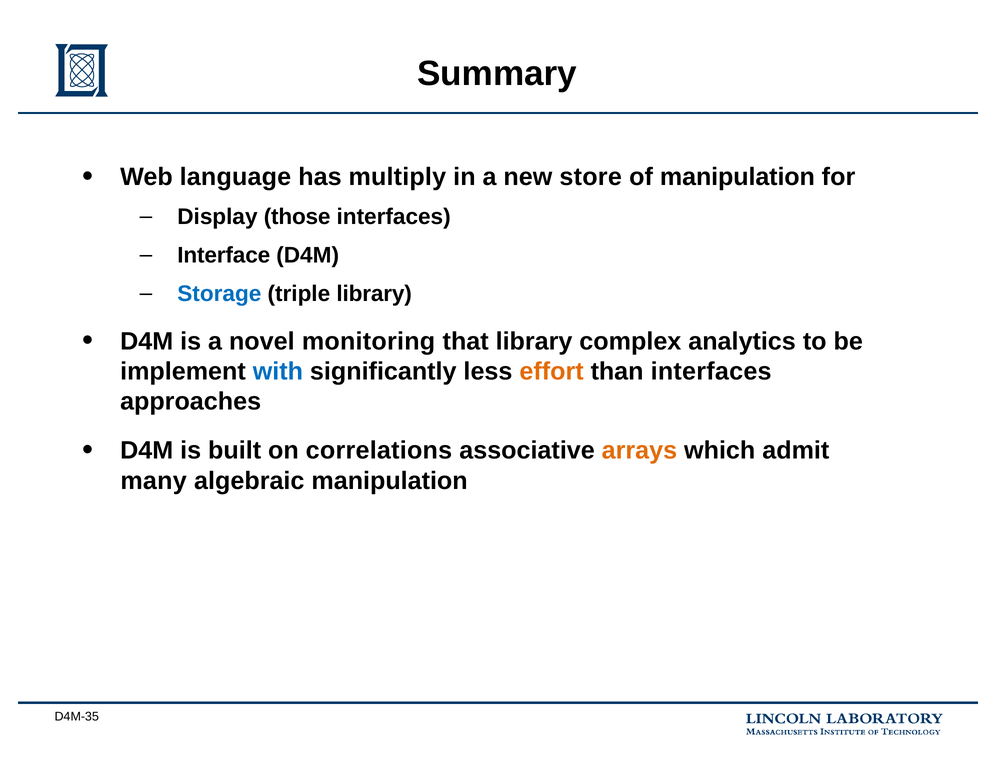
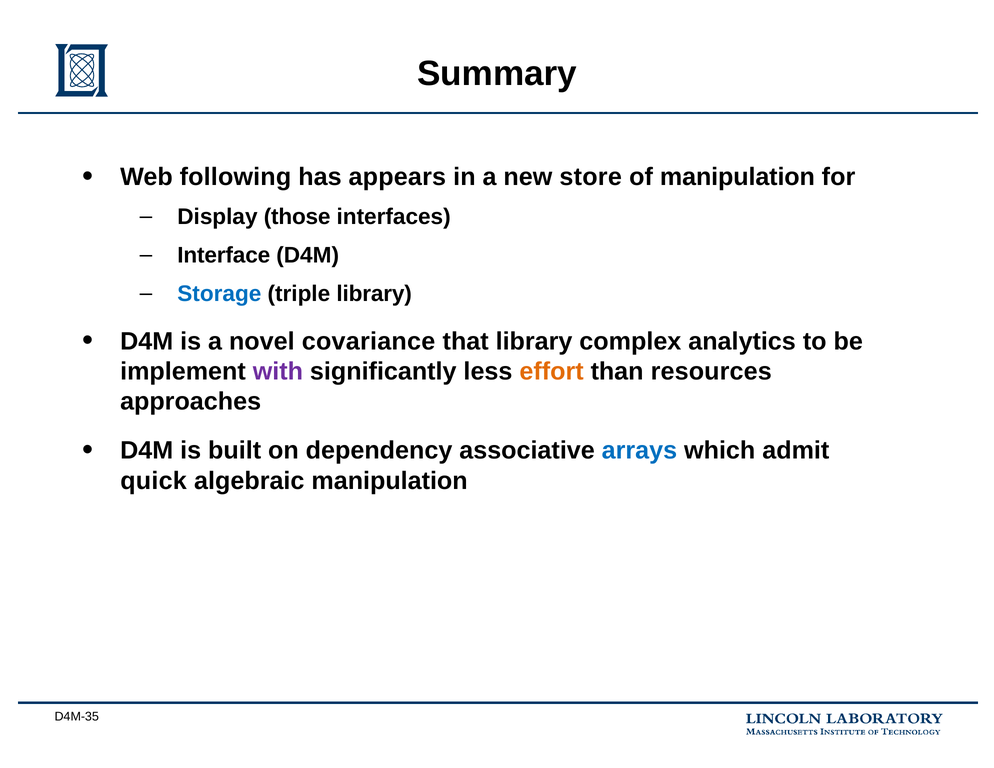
language: language -> following
multiply: multiply -> appears
monitoring: monitoring -> covariance
with colour: blue -> purple
than interfaces: interfaces -> resources
correlations: correlations -> dependency
arrays colour: orange -> blue
many: many -> quick
